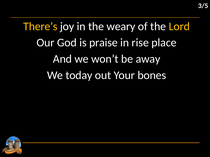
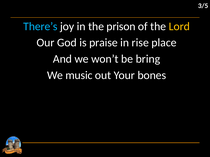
There’s colour: yellow -> light blue
weary: weary -> prison
away: away -> bring
today: today -> music
